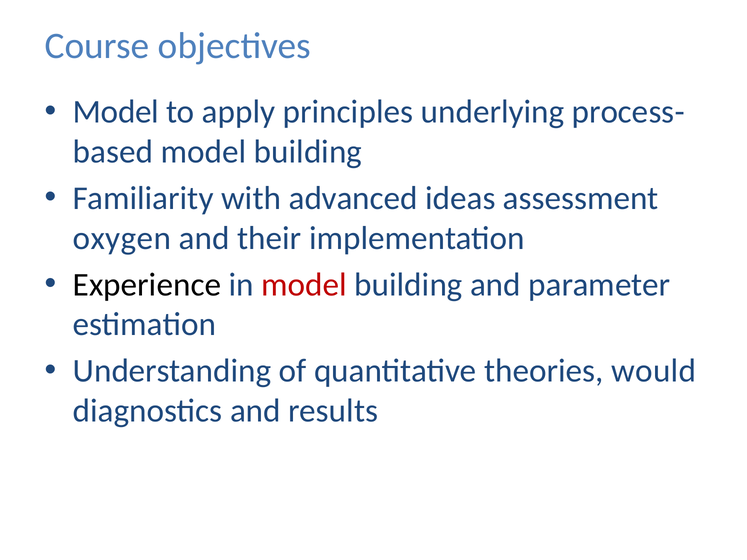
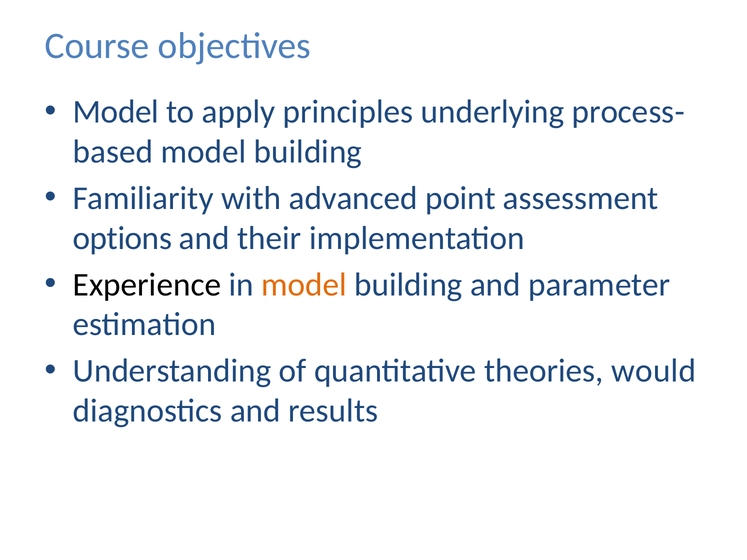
ideas: ideas -> point
oxygen: oxygen -> options
model at (304, 285) colour: red -> orange
